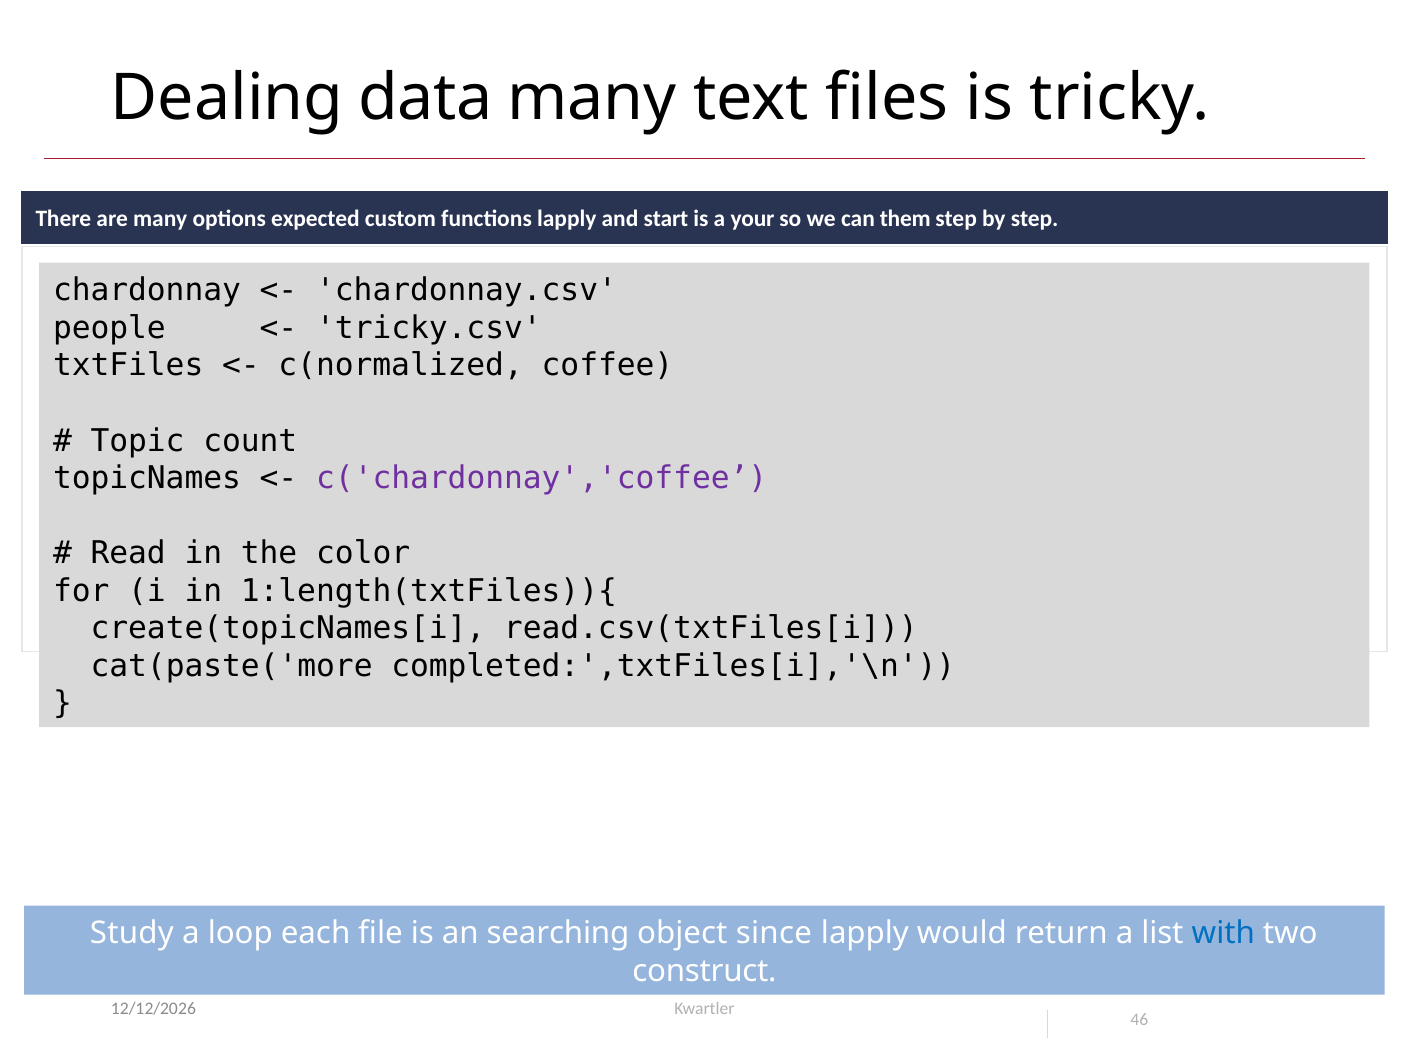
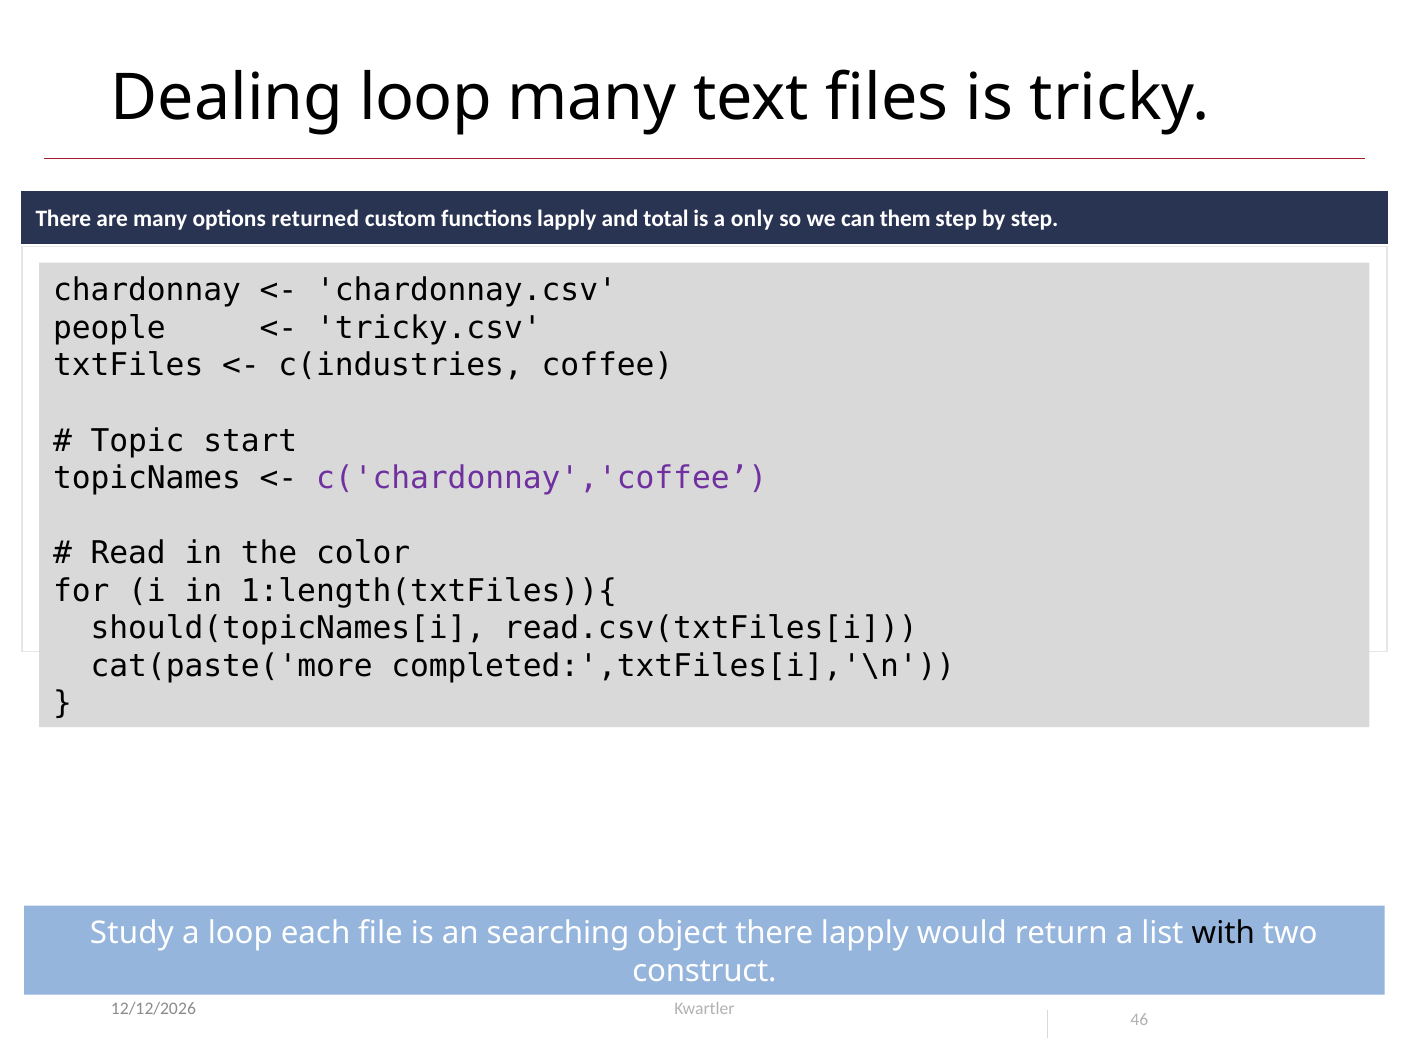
Dealing data: data -> loop
expected: expected -> returned
start: start -> total
your: your -> only
c(normalized: c(normalized -> c(industries
count: count -> start
create(topicNames[i: create(topicNames[i -> should(topicNames[i
object since: since -> there
with colour: blue -> black
